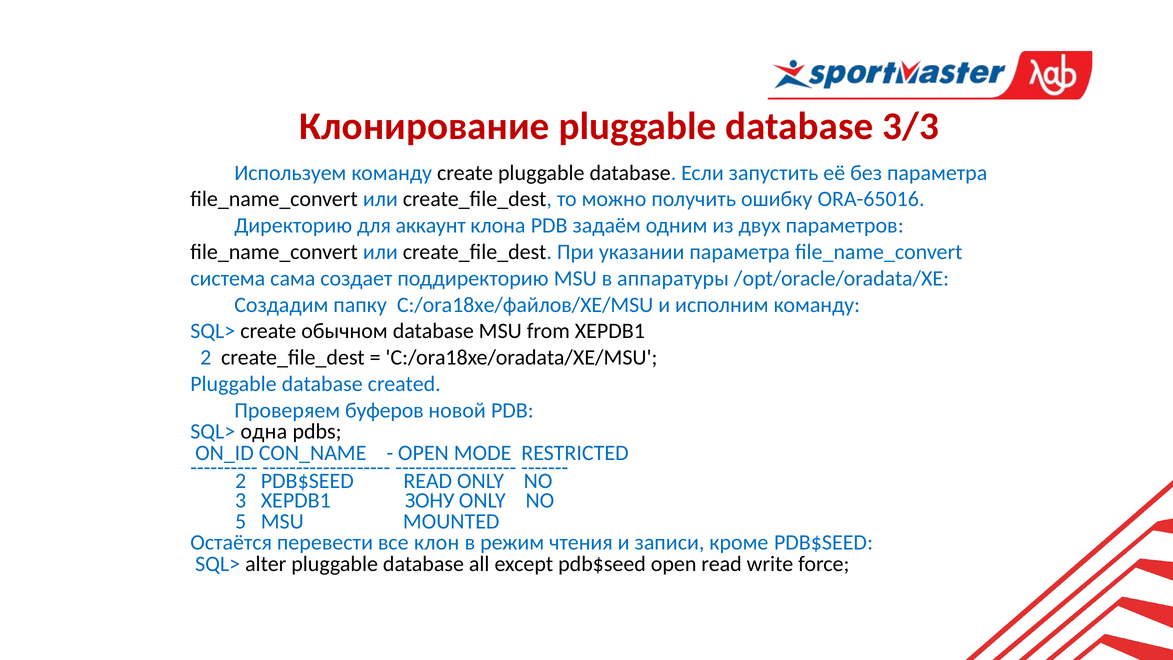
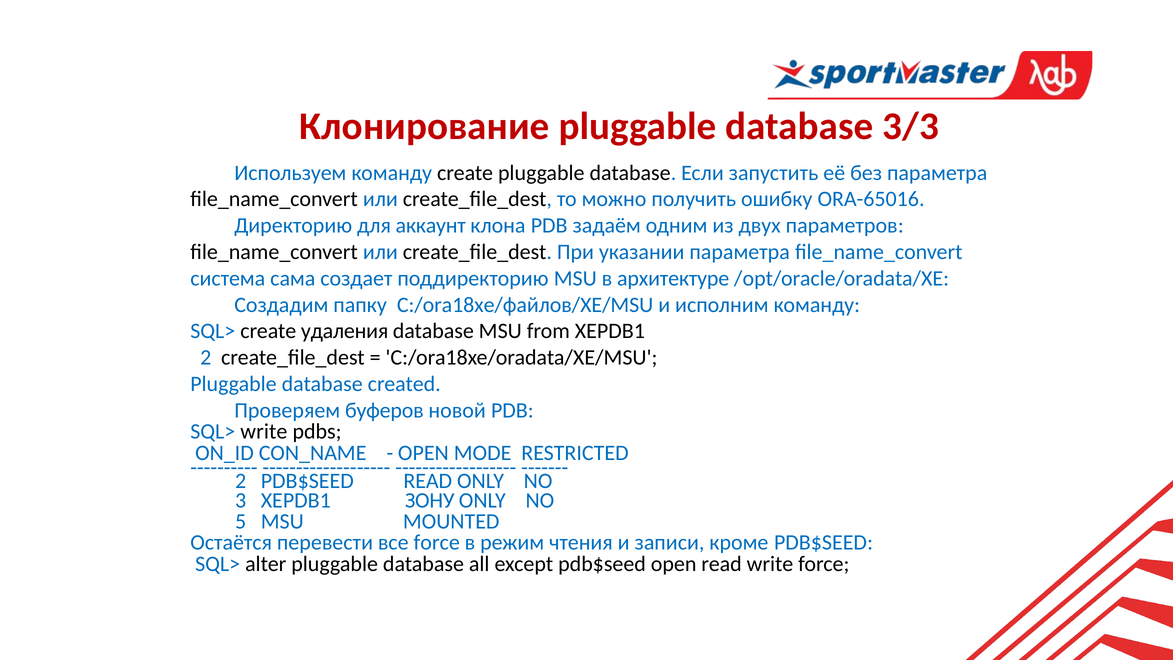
аппаратуры: аппаратуры -> архитектуре
обычном: обычном -> удаления
SQL> одна: одна -> write
все клон: клон -> force
